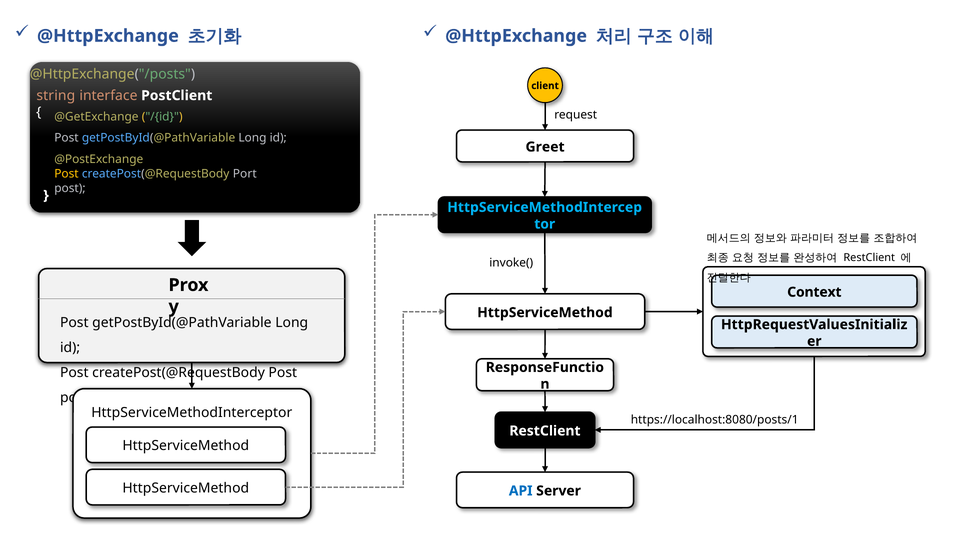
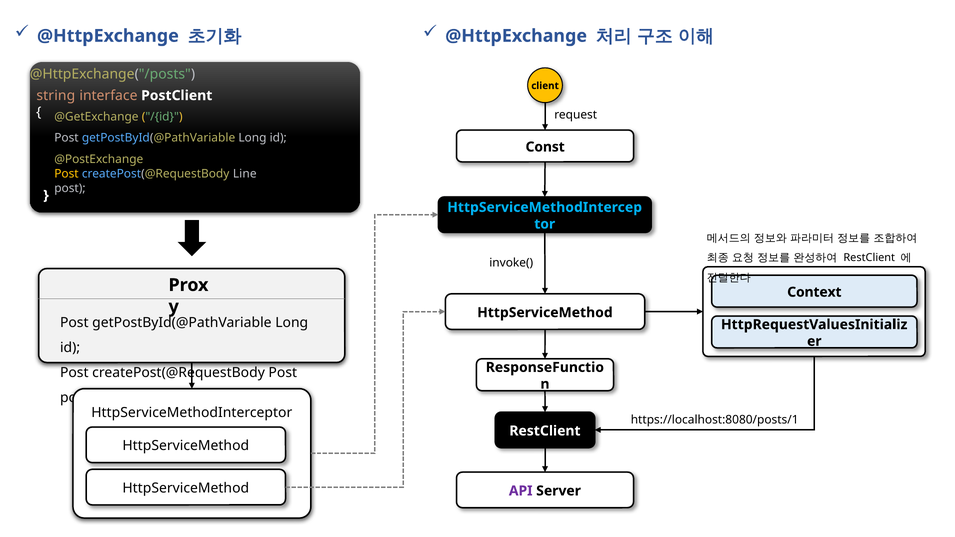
Greet: Greet -> Const
Port: Port -> Line
API colour: blue -> purple
